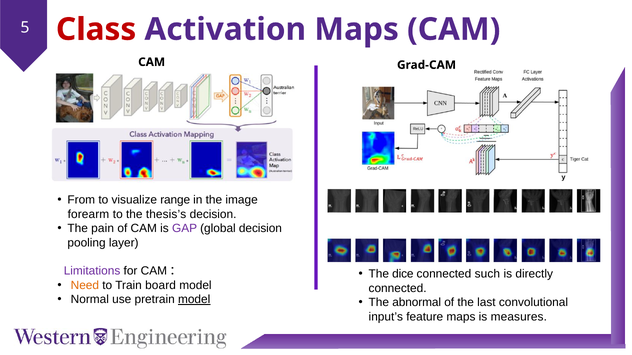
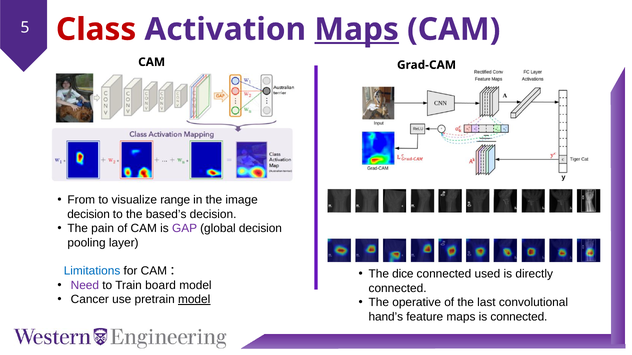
Maps at (357, 29) underline: none -> present
forearm at (88, 215): forearm -> decision
thesis’s: thesis’s -> based’s
Limitations colour: purple -> blue
such: such -> used
Need colour: orange -> purple
Normal: Normal -> Cancer
abnormal: abnormal -> operative
input’s: input’s -> hand’s
is measures: measures -> connected
